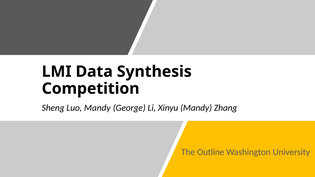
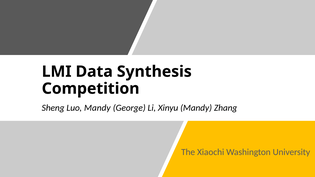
Outline: Outline -> Xiaochi
